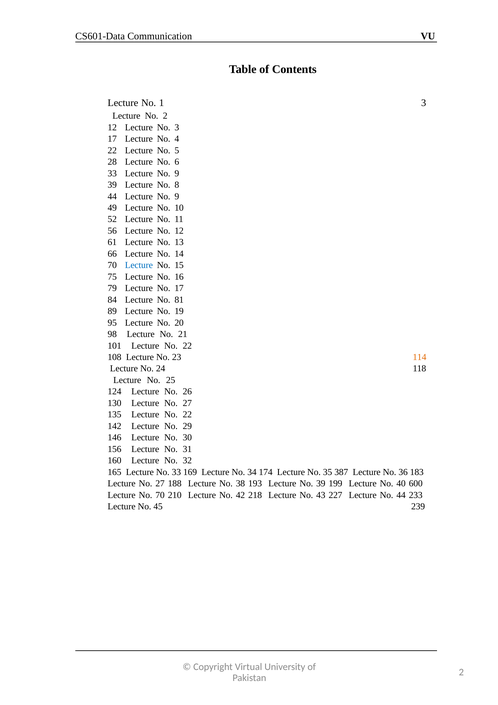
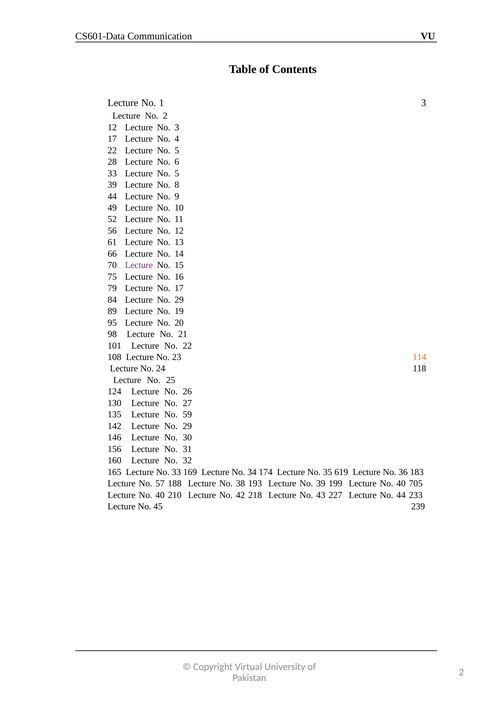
33 Lecture No 9: 9 -> 5
Lecture at (139, 265) colour: blue -> purple
84 Lecture No 81: 81 -> 29
135 Lecture No 22: 22 -> 59
387: 387 -> 619
27 at (160, 483): 27 -> 57
600: 600 -> 705
70 at (160, 495): 70 -> 40
